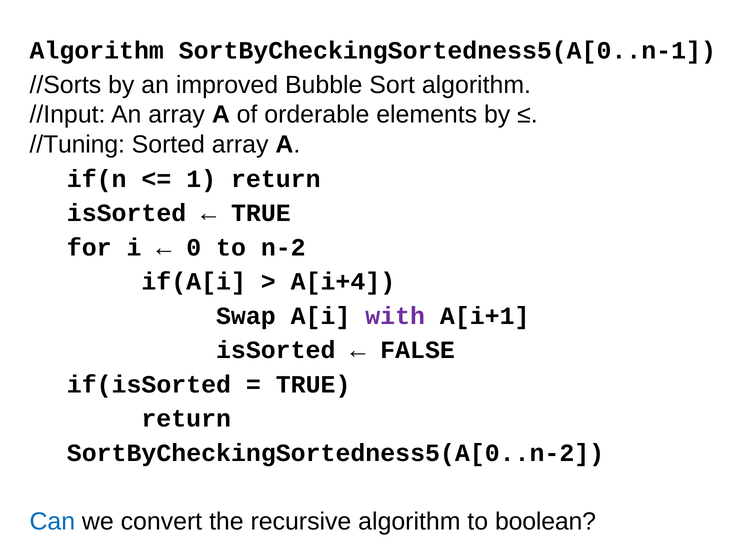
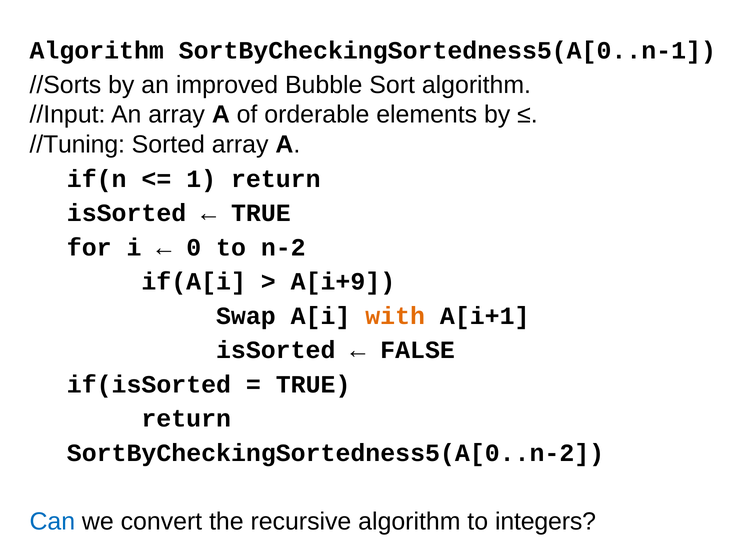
A[i+4: A[i+4 -> A[i+9
with colour: purple -> orange
boolean: boolean -> integers
